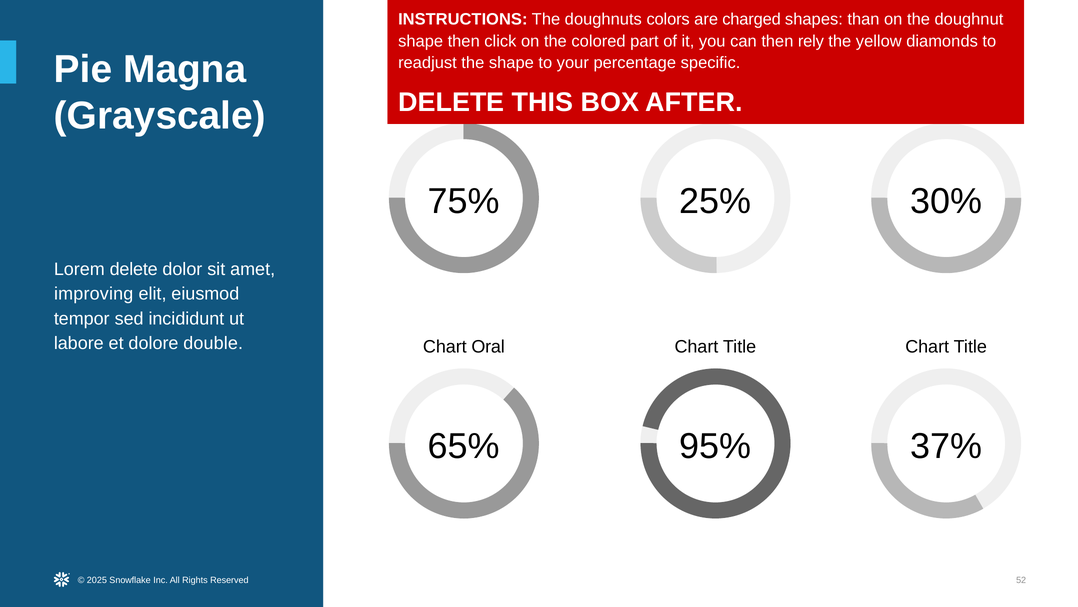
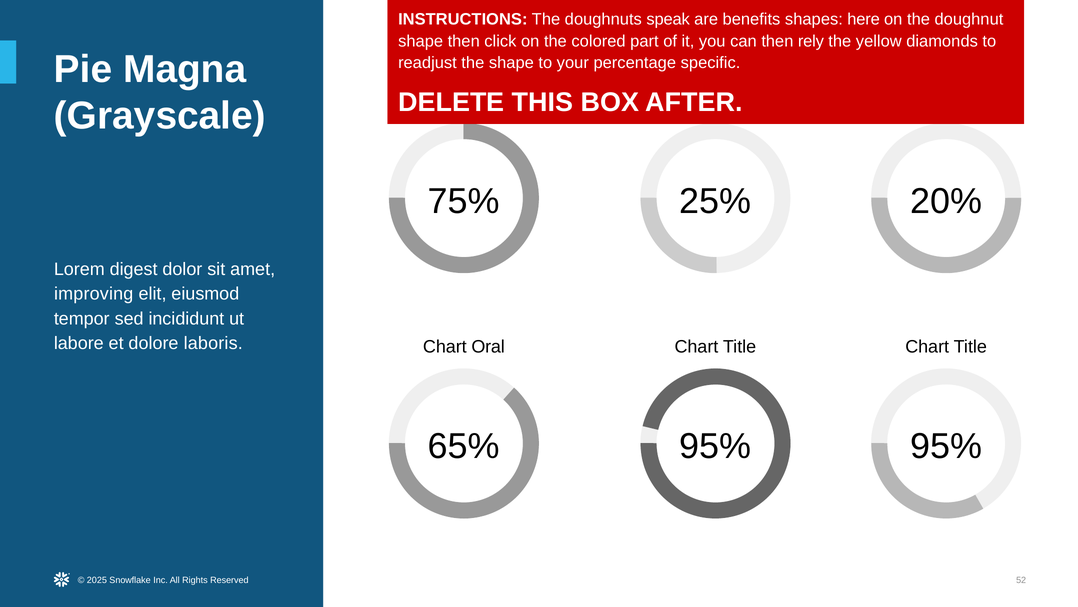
colors: colors -> speak
charged: charged -> benefits
than: than -> here
30%: 30% -> 20%
Lorem delete: delete -> digest
double: double -> laboris
37% at (946, 446): 37% -> 95%
